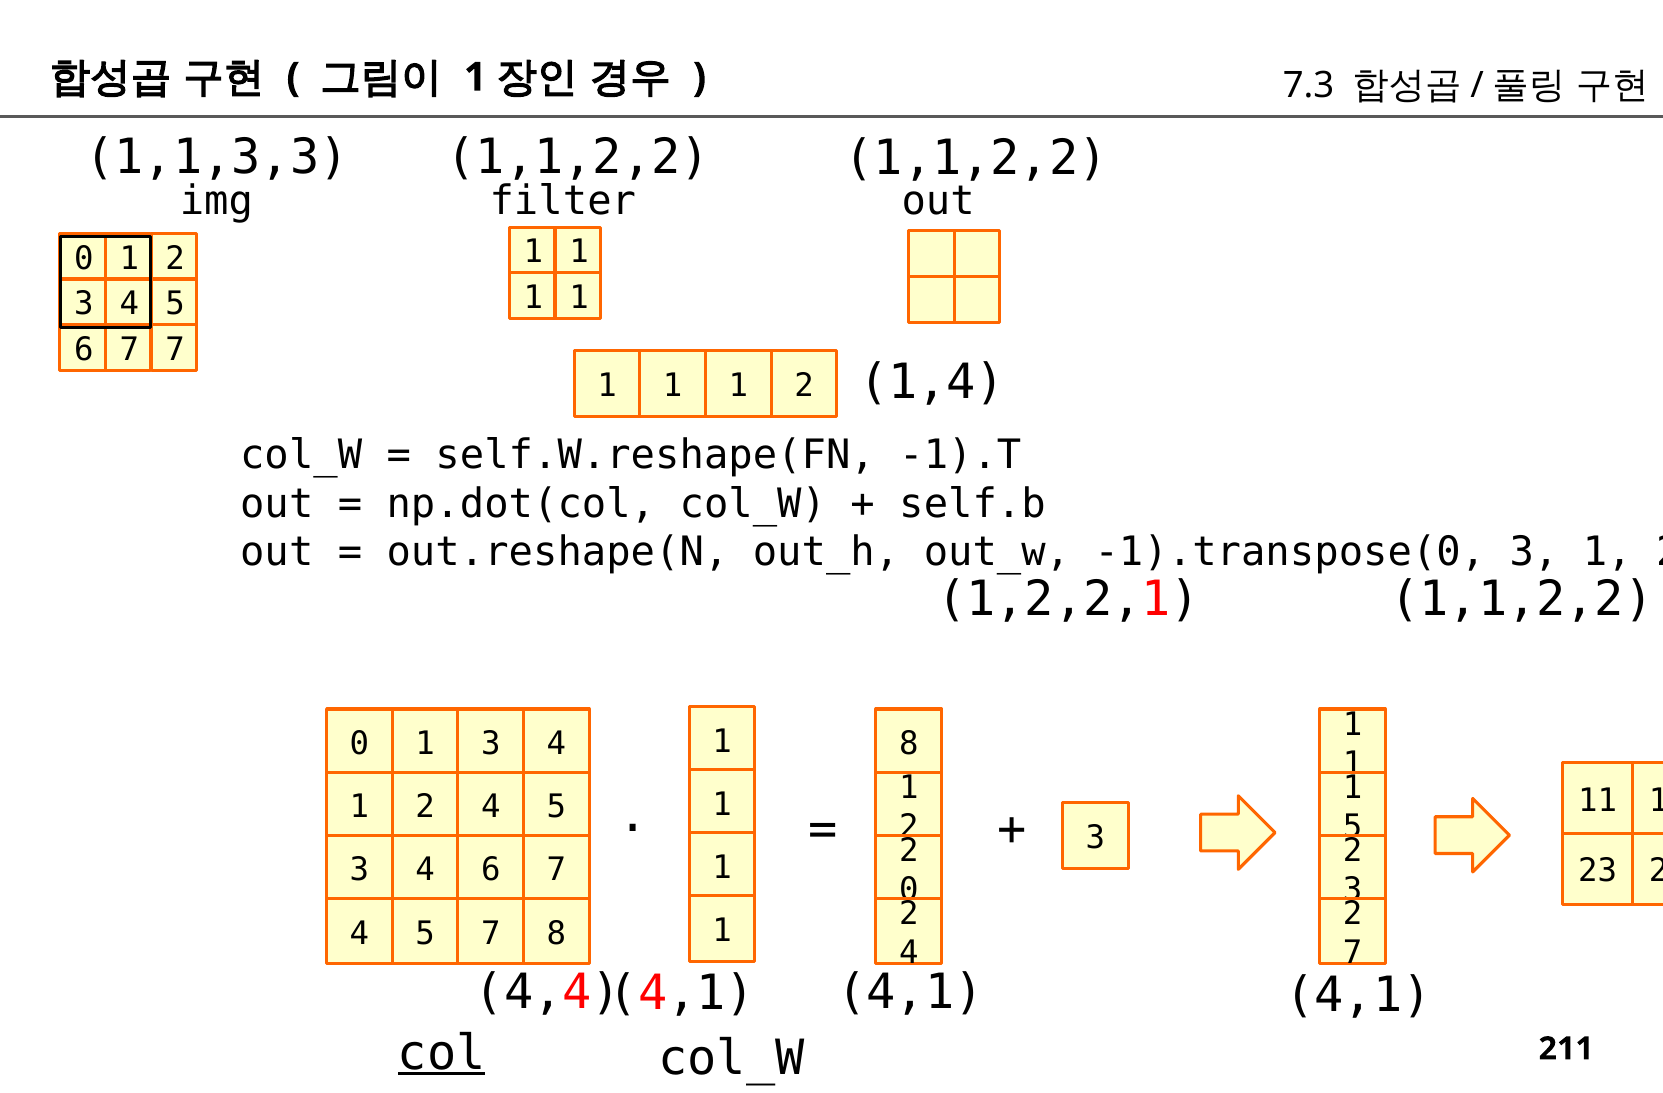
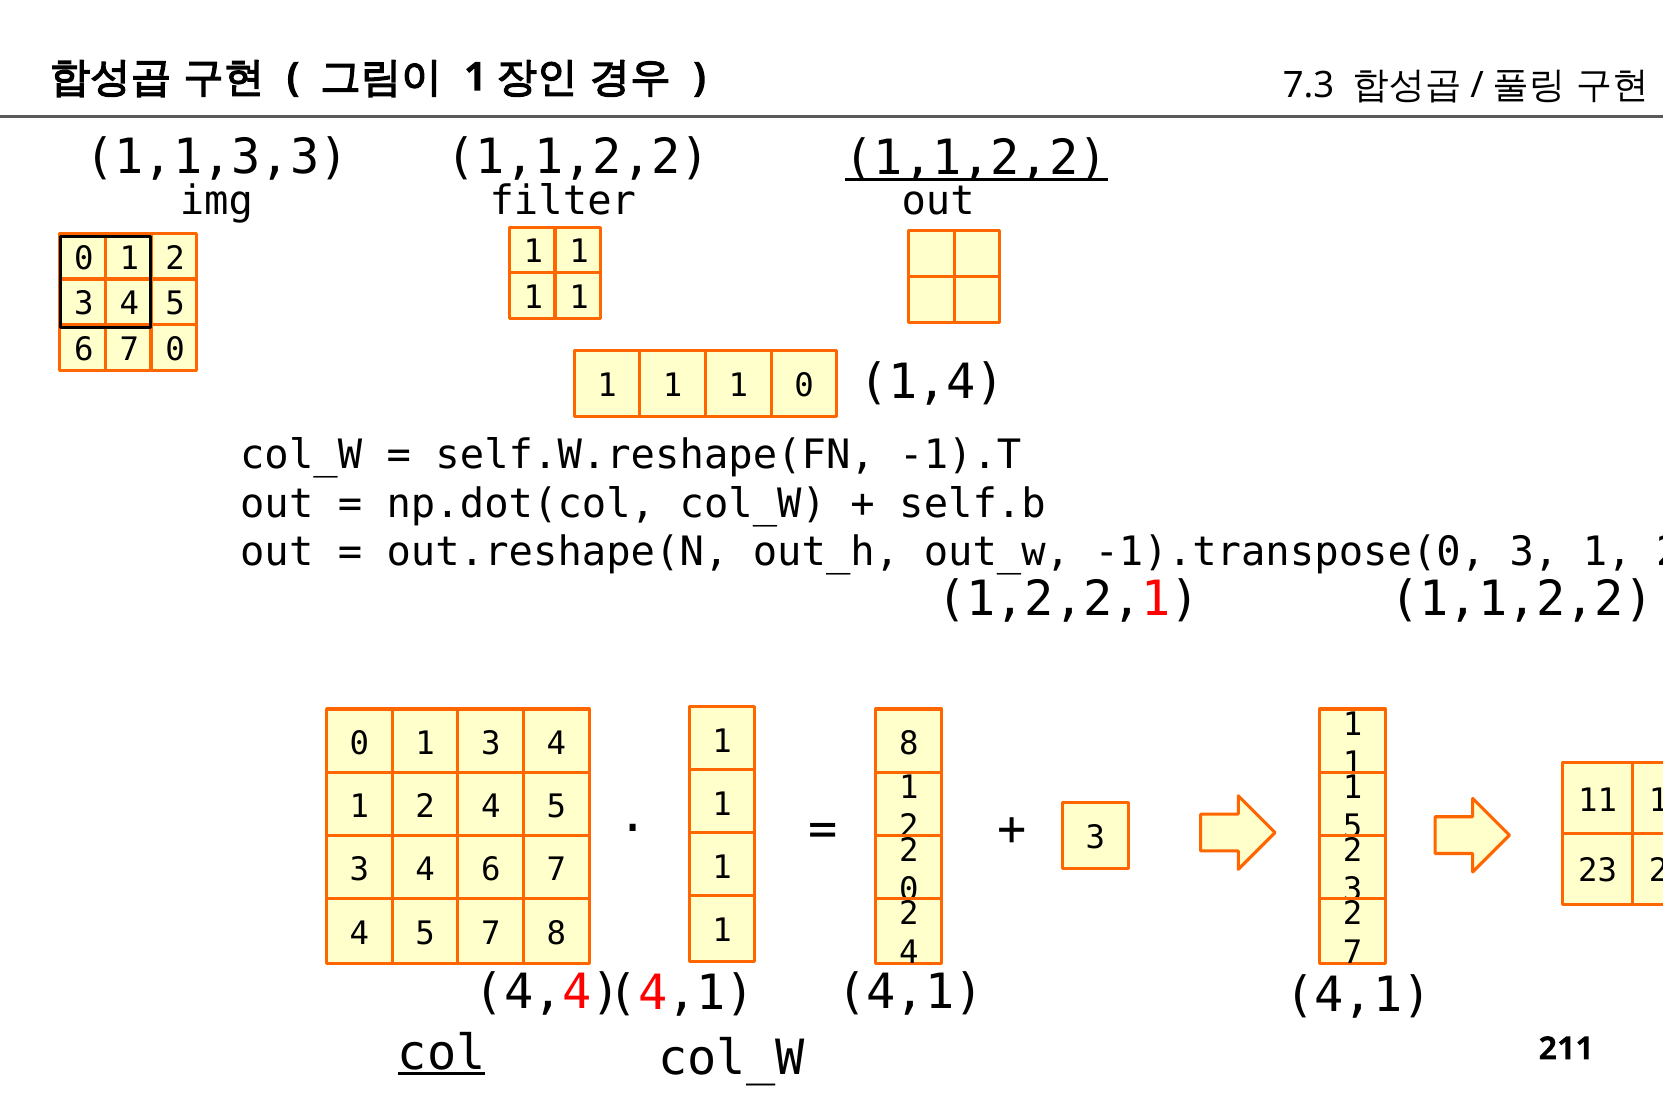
1,1,2,2 at (976, 158) underline: none -> present
7 7: 7 -> 0
1 1 2: 2 -> 0
